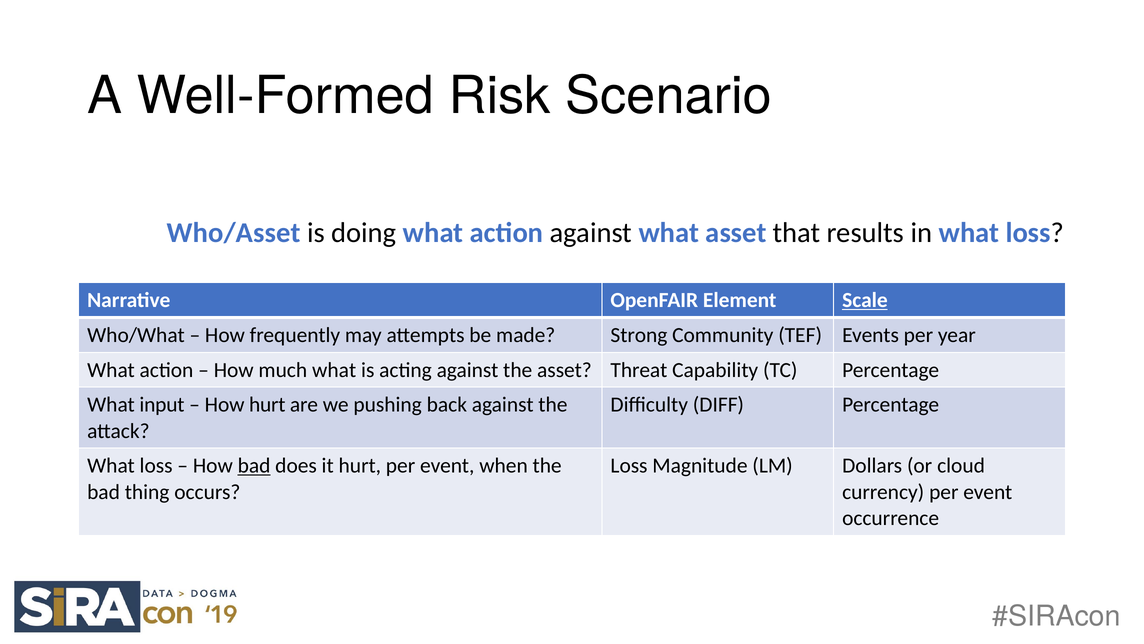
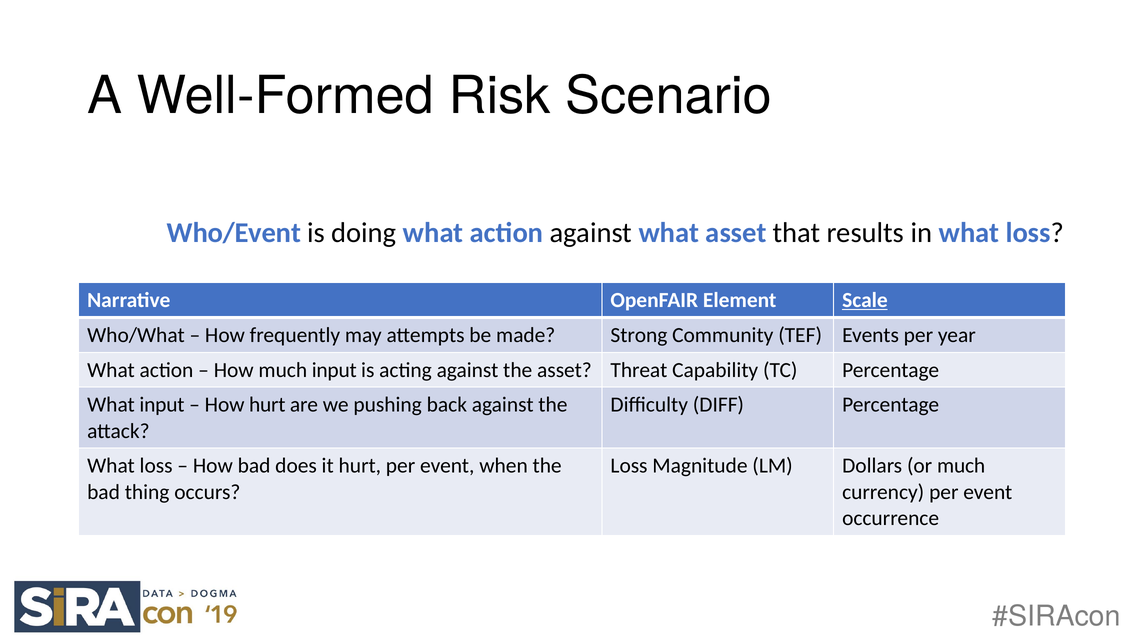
Who/Asset: Who/Asset -> Who/Event
much what: what -> input
bad at (254, 465) underline: present -> none
or cloud: cloud -> much
